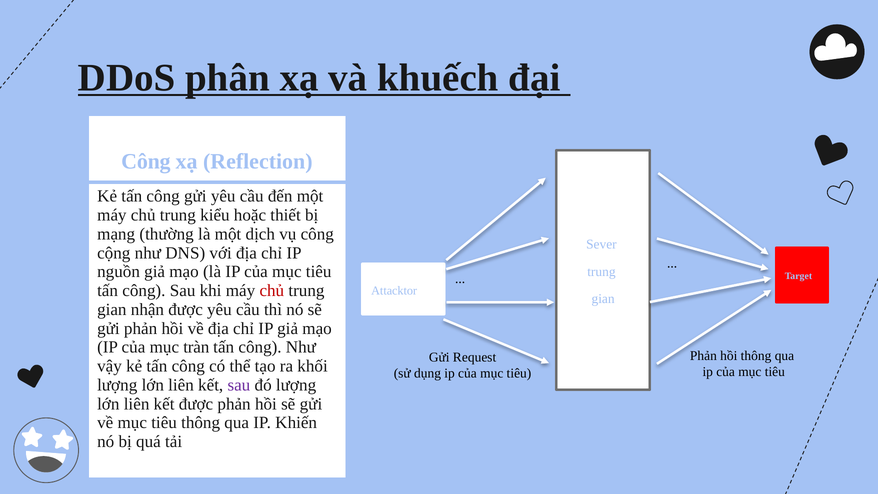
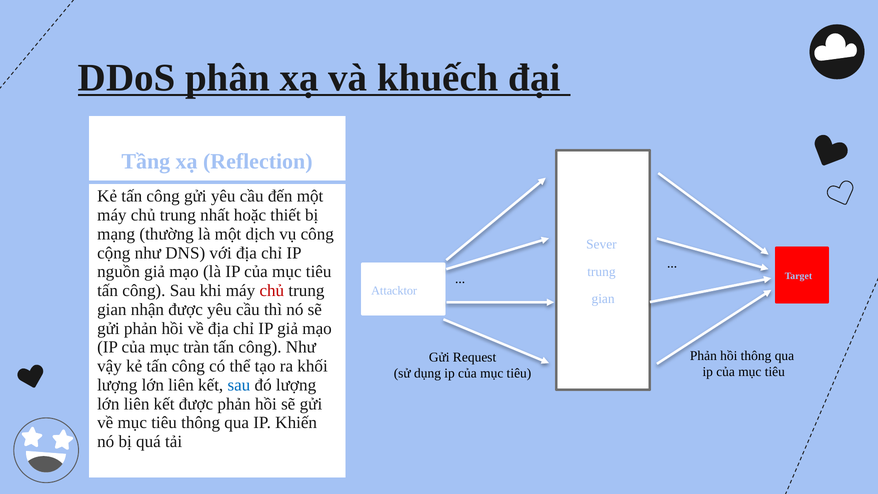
Công at (146, 161): Công -> Tầng
kiểu: kiểu -> nhất
sau at (239, 385) colour: purple -> blue
